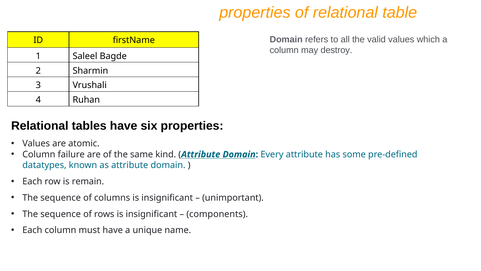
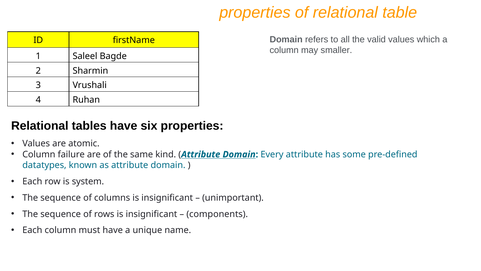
destroy: destroy -> smaller
remain: remain -> system
